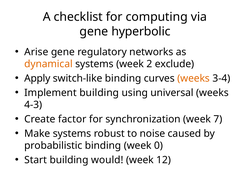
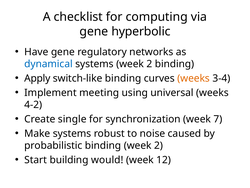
Arise: Arise -> Have
dynamical colour: orange -> blue
2 exclude: exclude -> binding
Implement building: building -> meeting
4-3: 4-3 -> 4-2
factor: factor -> single
binding week 0: 0 -> 2
